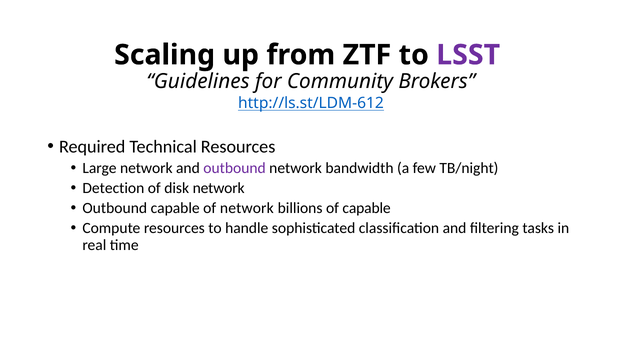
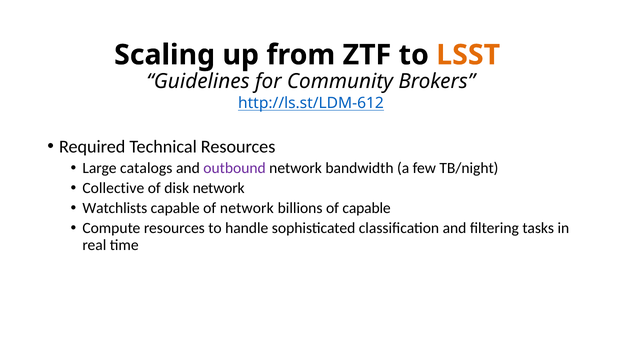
LSST colour: purple -> orange
Large network: network -> catalogs
Detection: Detection -> Collective
Outbound at (115, 208): Outbound -> Watchlists
